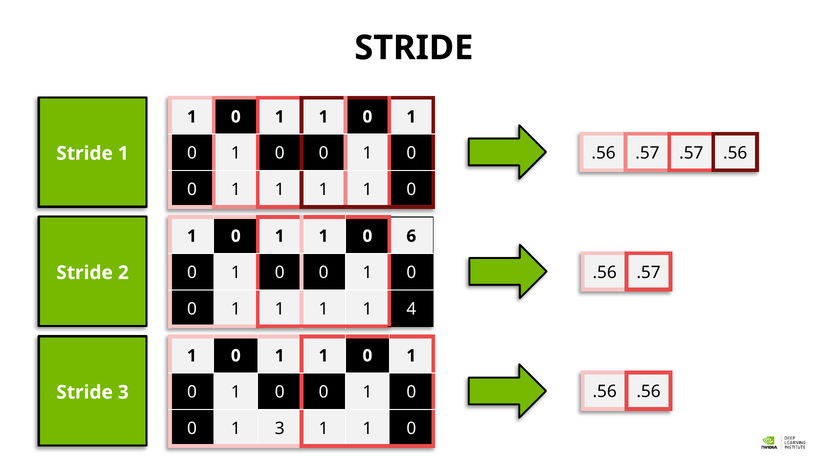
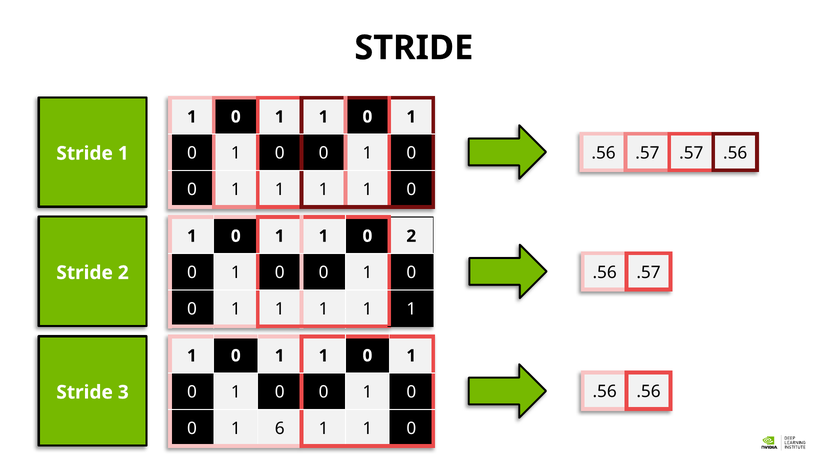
0 6: 6 -> 2
4 at (411, 309): 4 -> 1
1 3: 3 -> 6
